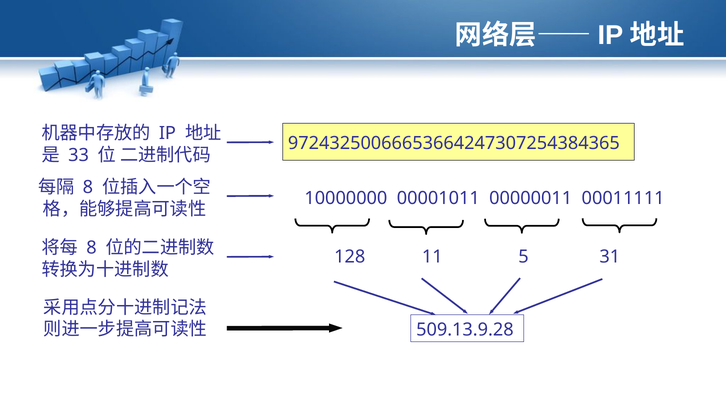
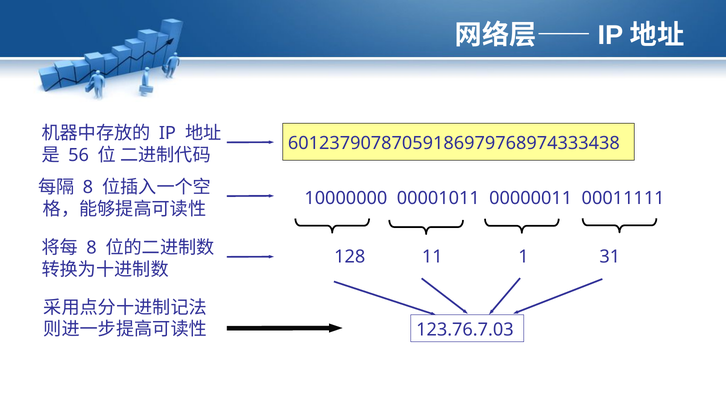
97243250066653664247307254384365: 97243250066653664247307254384365 -> 60123790787059186979768974333438
33: 33 -> 56
5: 5 -> 1
509.13.9.28: 509.13.9.28 -> 123.76.7.03
